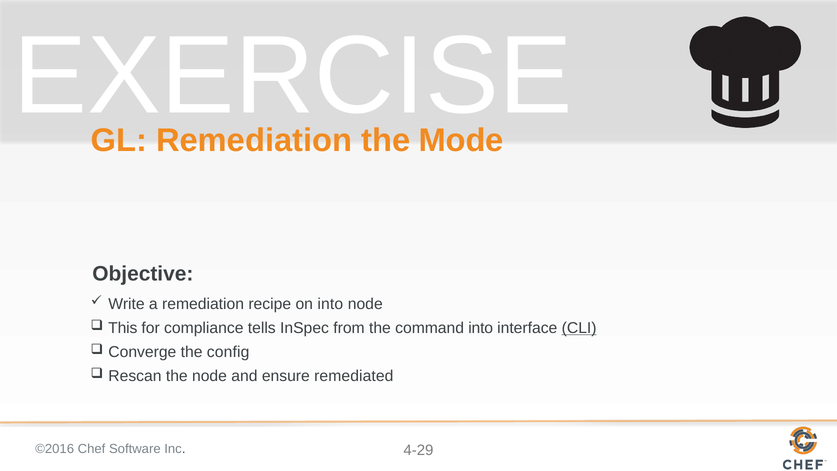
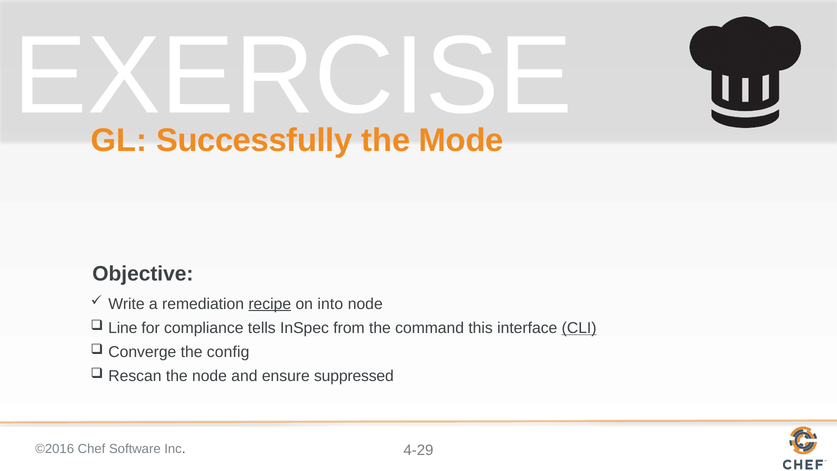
GL Remediation: Remediation -> Successfully
recipe underline: none -> present
This: This -> Line
command into: into -> this
remediated: remediated -> suppressed
